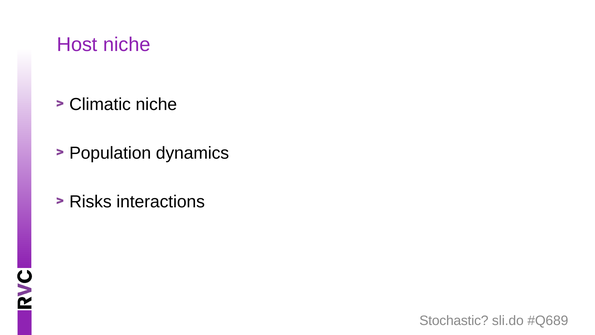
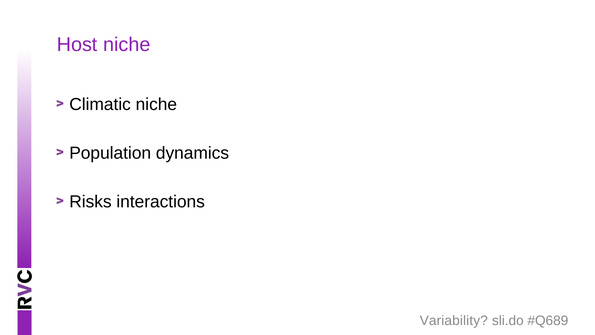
Stochastic: Stochastic -> Variability
